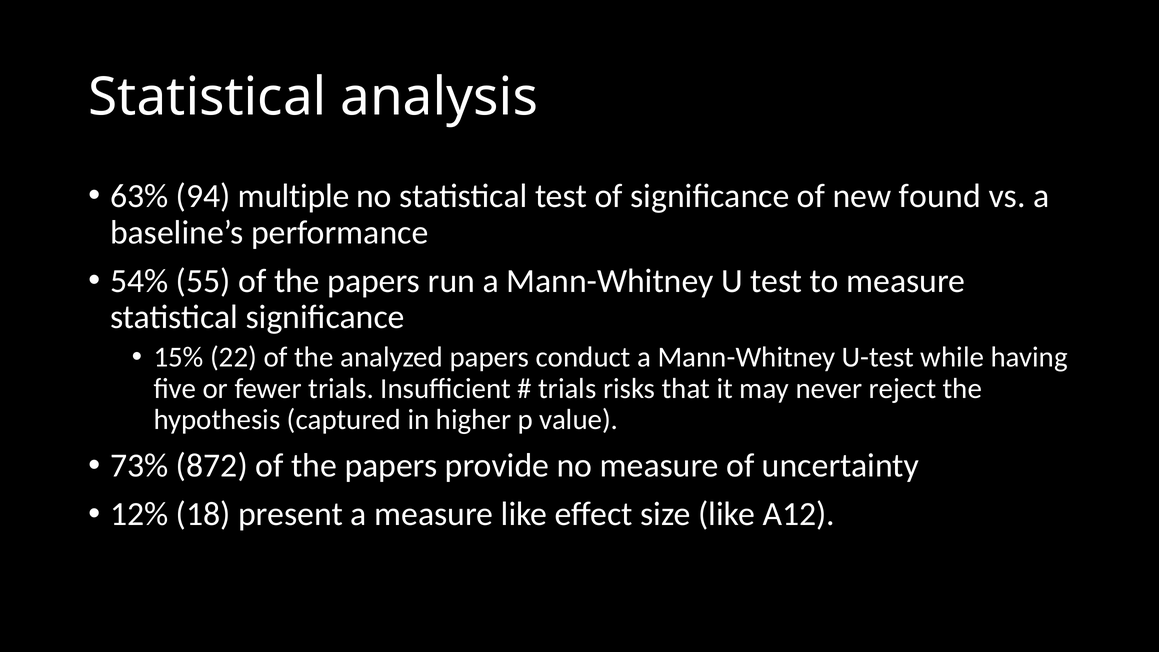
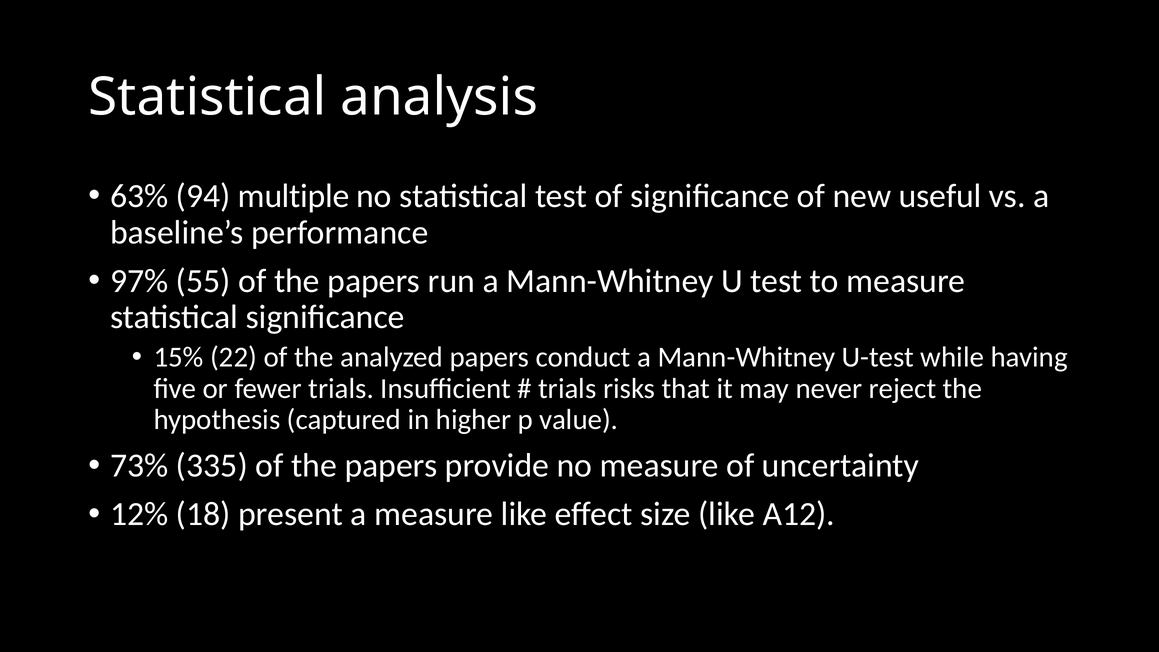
found: found -> useful
54%: 54% -> 97%
872: 872 -> 335
